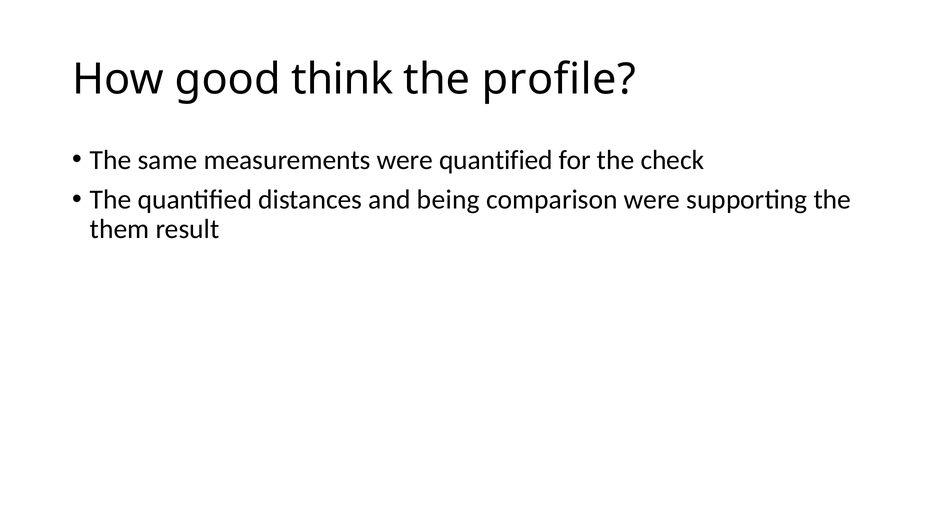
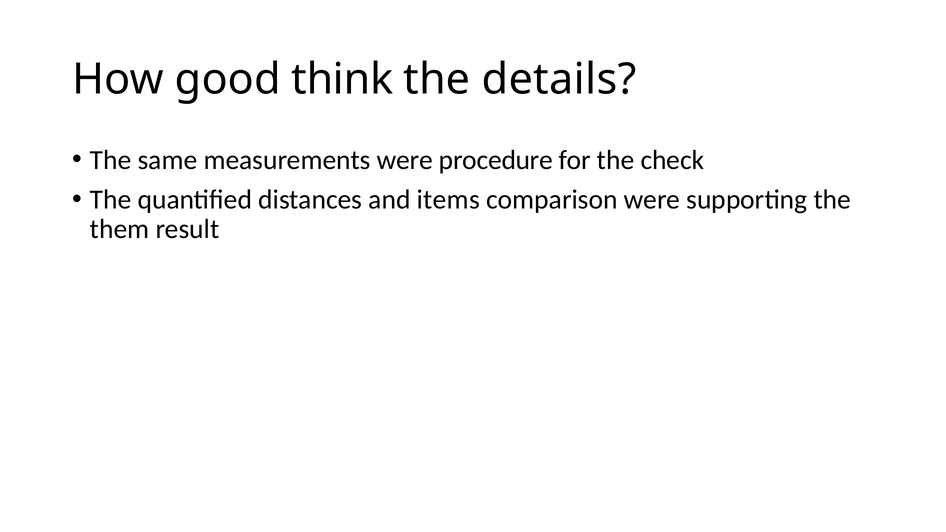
profile: profile -> details
were quantified: quantified -> procedure
being: being -> items
